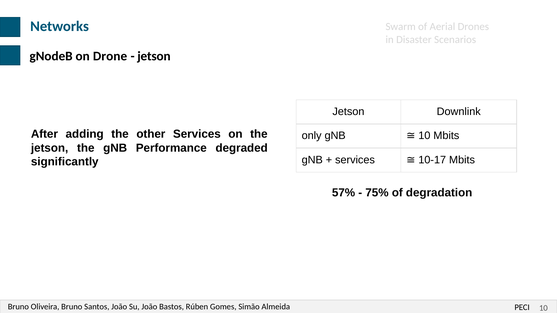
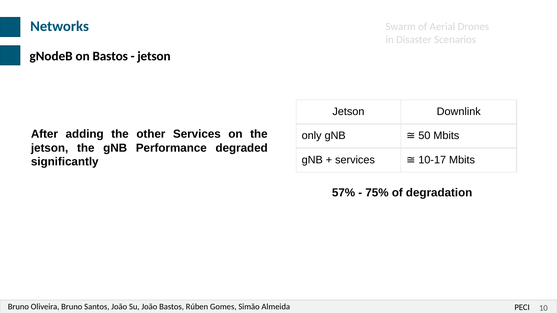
on Drone: Drone -> Bastos
10 at (424, 136): 10 -> 50
